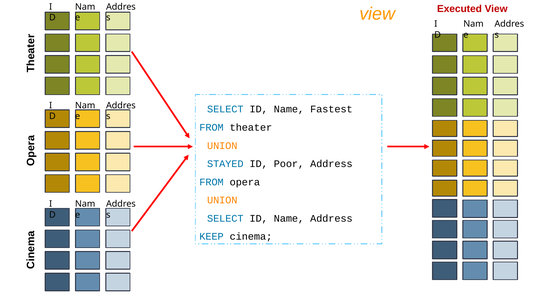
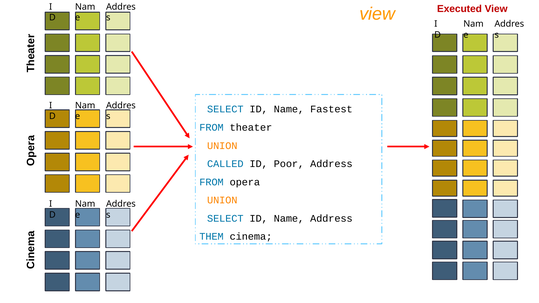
STAYED: STAYED -> CALLED
KEEP: KEEP -> THEM
